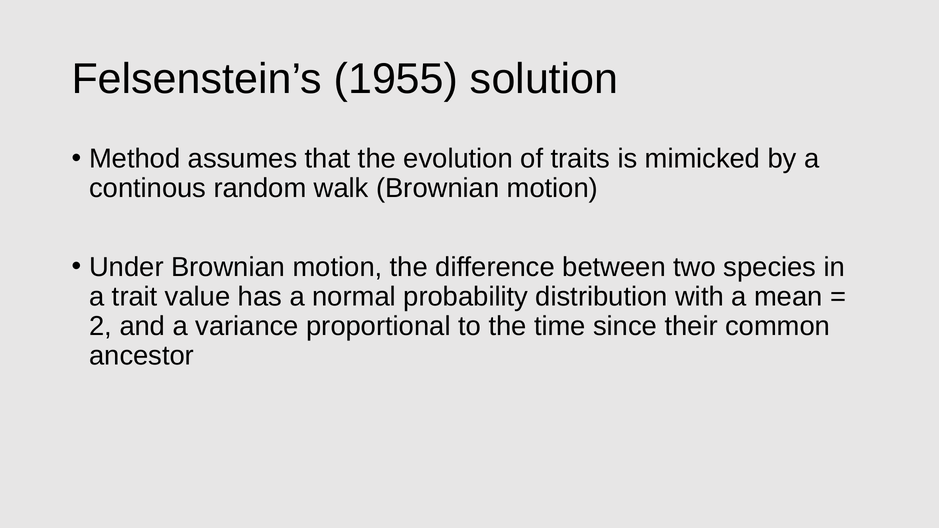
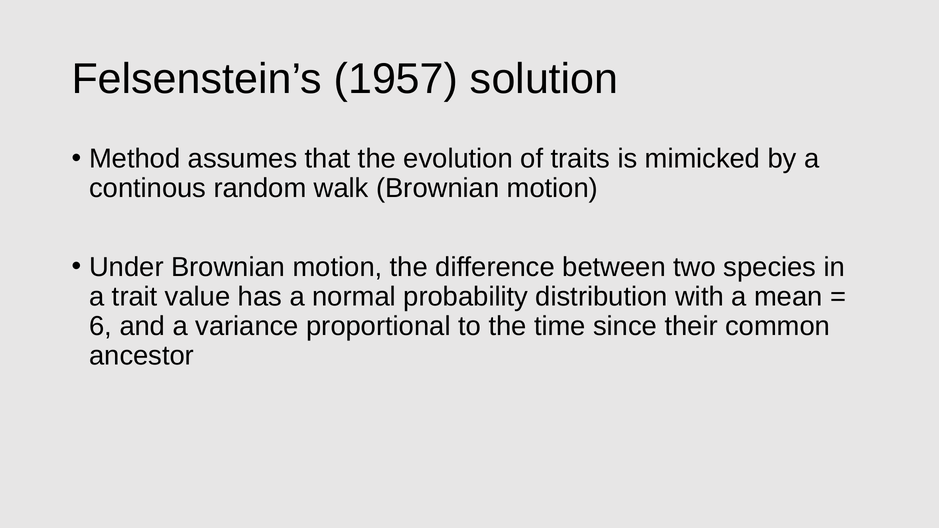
1955: 1955 -> 1957
2: 2 -> 6
